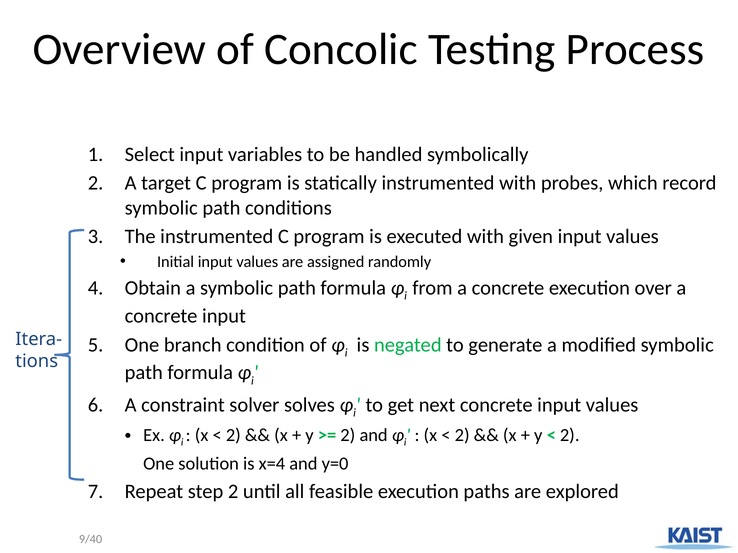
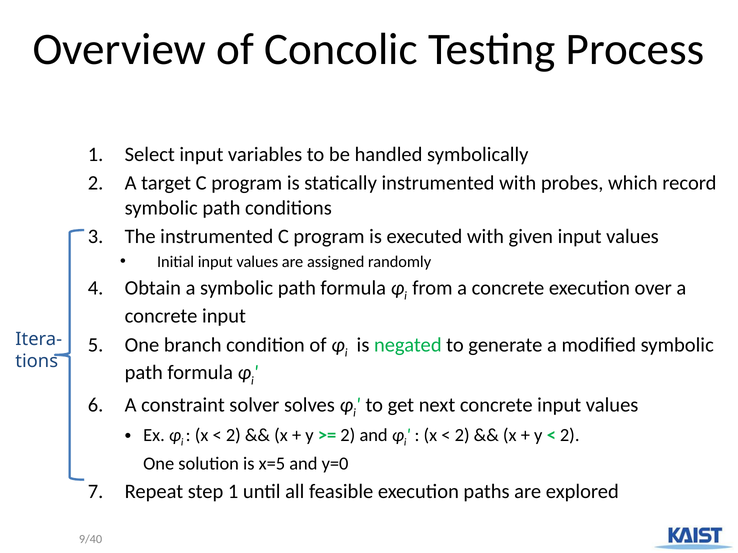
x=4: x=4 -> x=5
step 2: 2 -> 1
